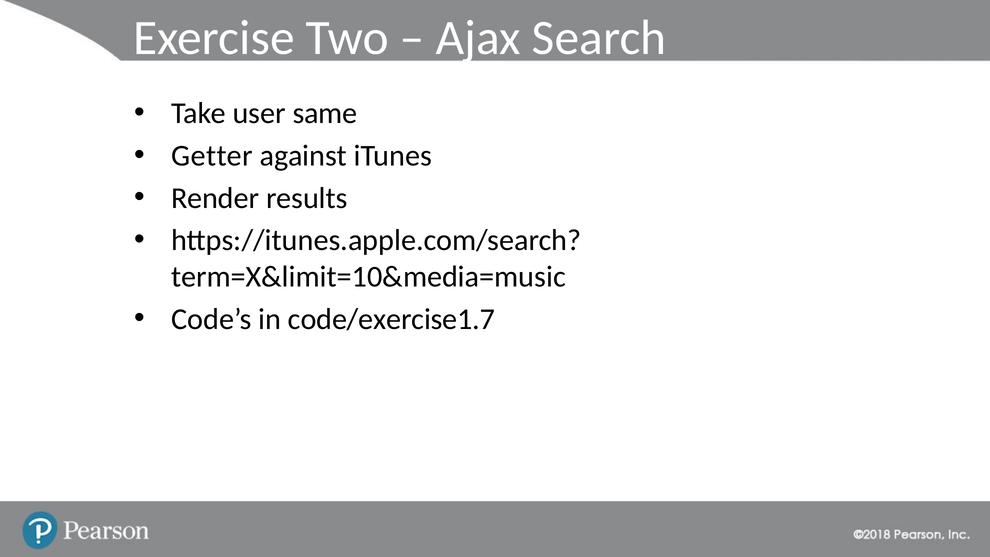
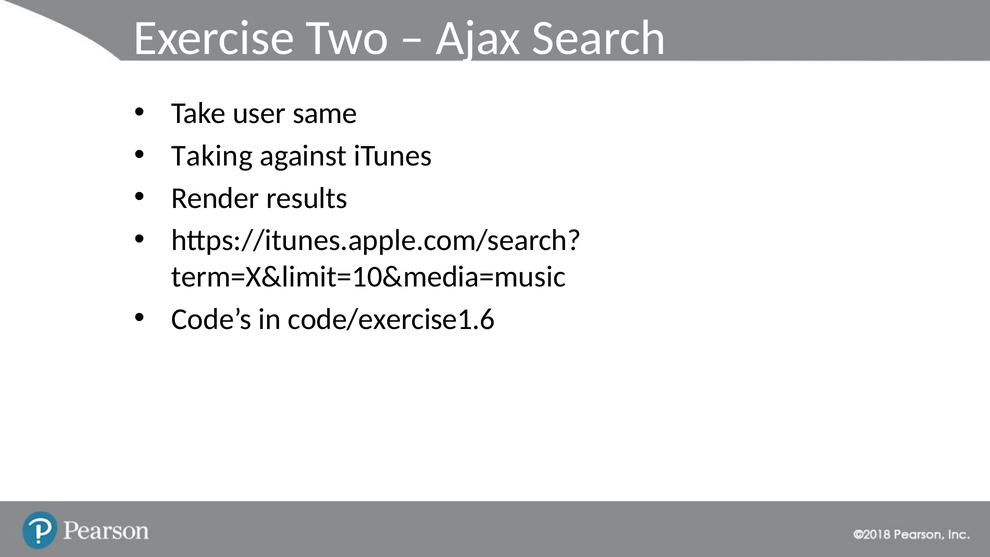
Getter: Getter -> Taking
code/exercise1.7: code/exercise1.7 -> code/exercise1.6
